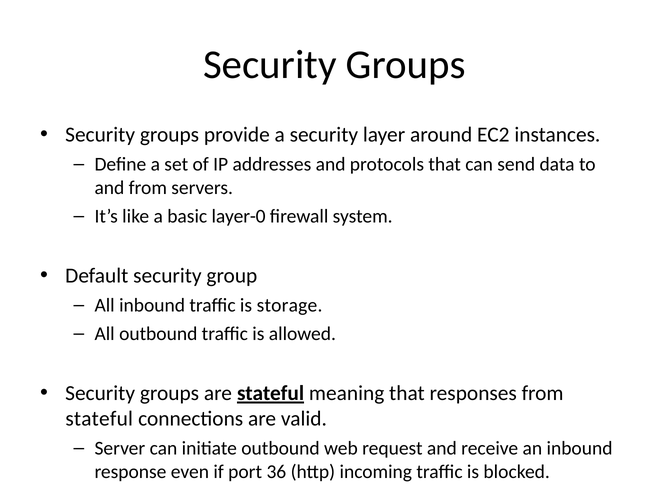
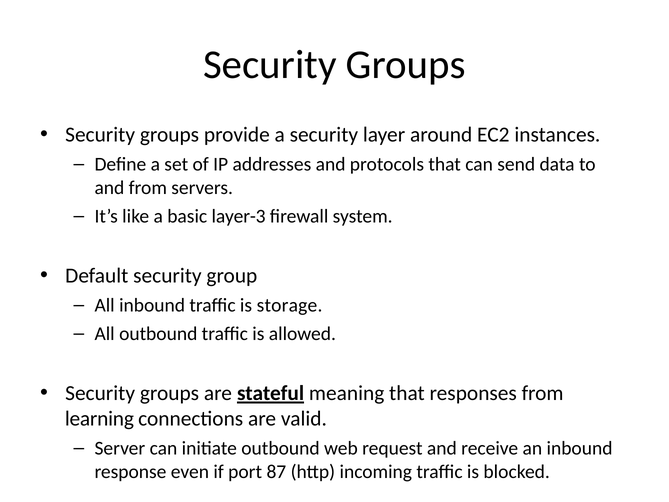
layer-0: layer-0 -> layer-3
stateful at (99, 419): stateful -> learning
36: 36 -> 87
